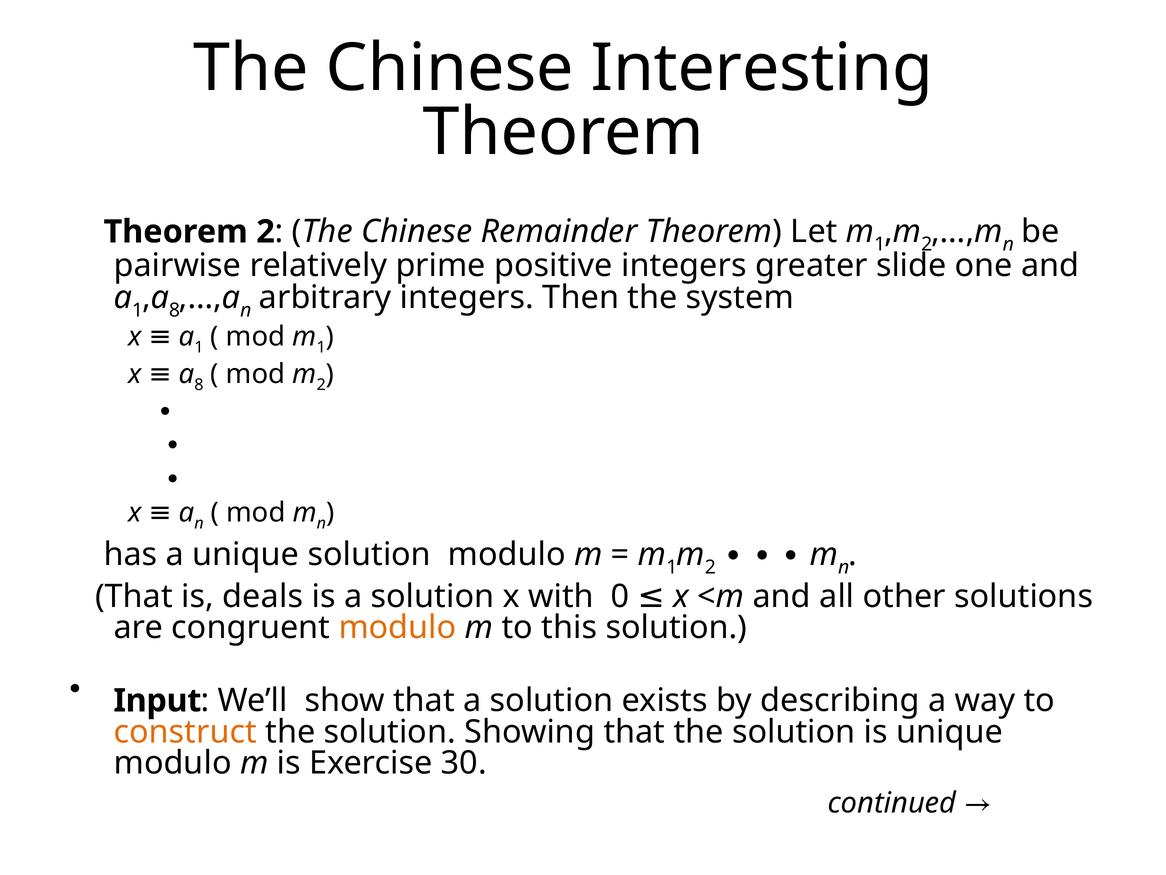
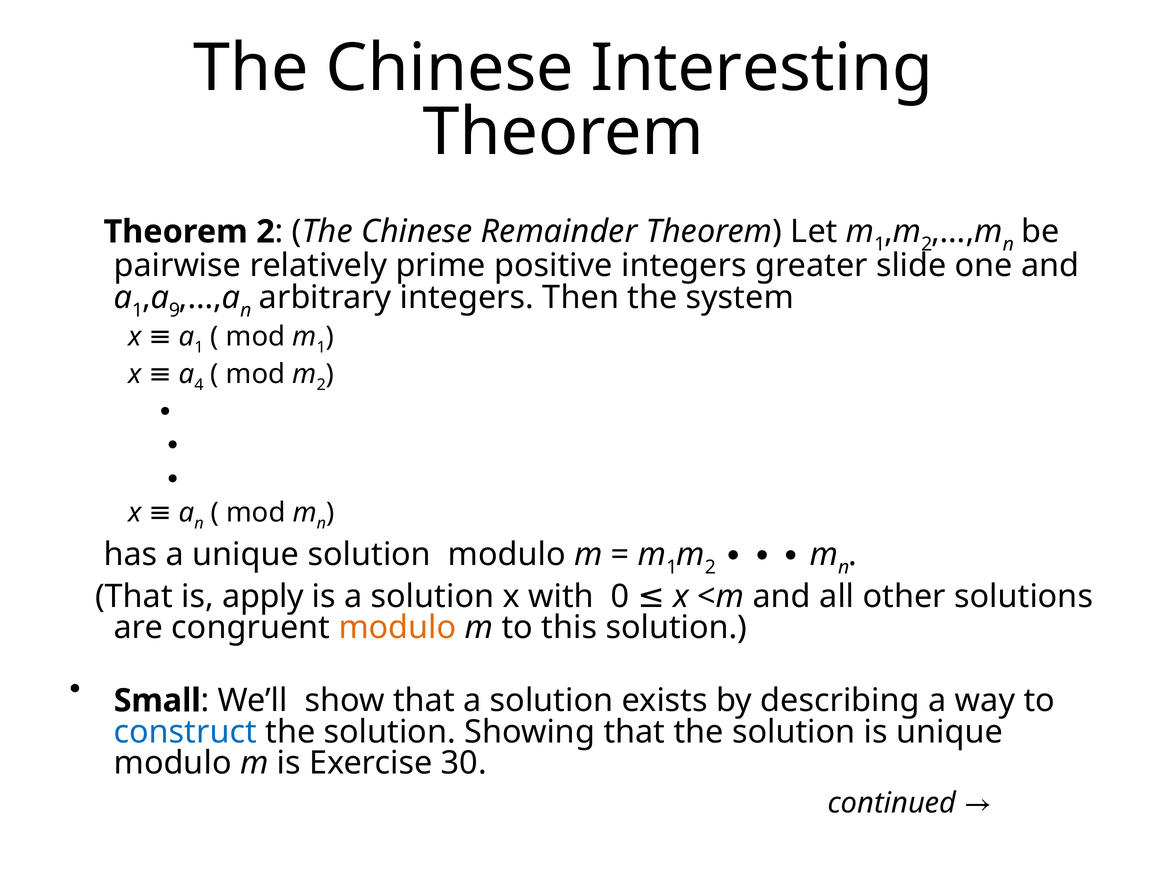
8 at (174, 310): 8 -> 9
a 8: 8 -> 4
deals: deals -> apply
Input: Input -> Small
construct colour: orange -> blue
